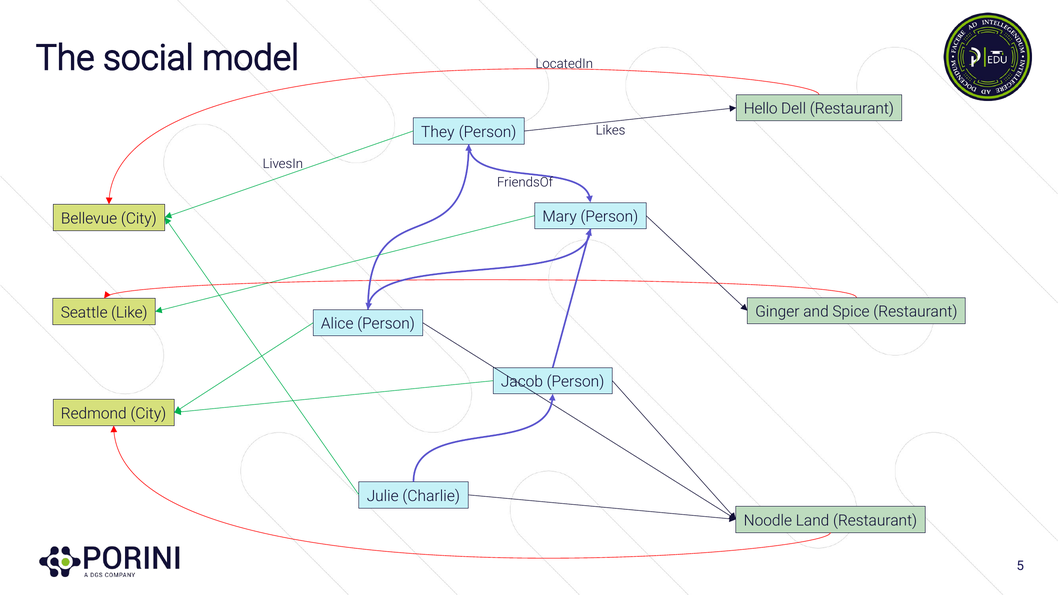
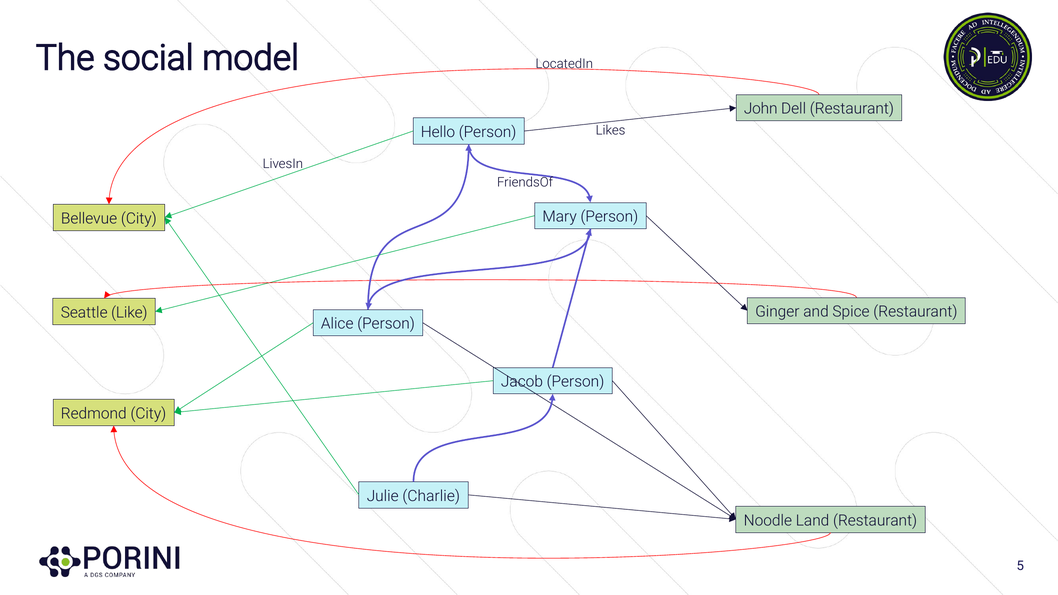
Hello: Hello -> John
They: They -> Hello
